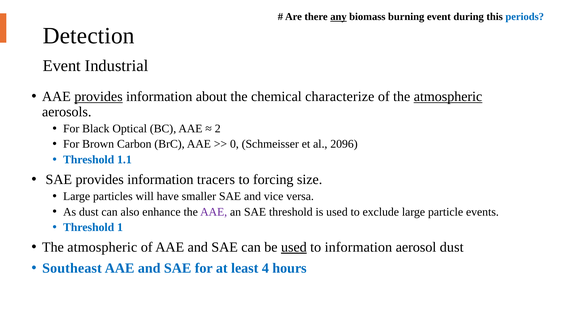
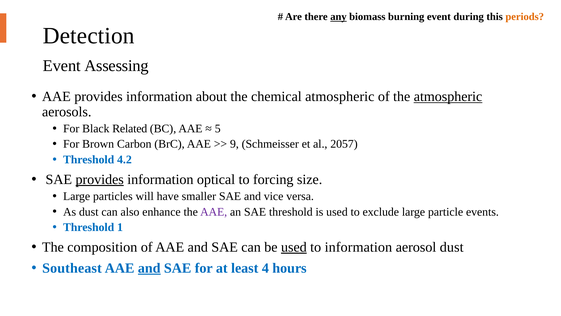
periods colour: blue -> orange
Industrial: Industrial -> Assessing
provides at (98, 96) underline: present -> none
chemical characterize: characterize -> atmospheric
Optical: Optical -> Related
2: 2 -> 5
0: 0 -> 9
2096: 2096 -> 2057
1.1: 1.1 -> 4.2
provides at (100, 179) underline: none -> present
tracers: tracers -> optical
atmospheric at (102, 247): atmospheric -> composition
and at (149, 268) underline: none -> present
